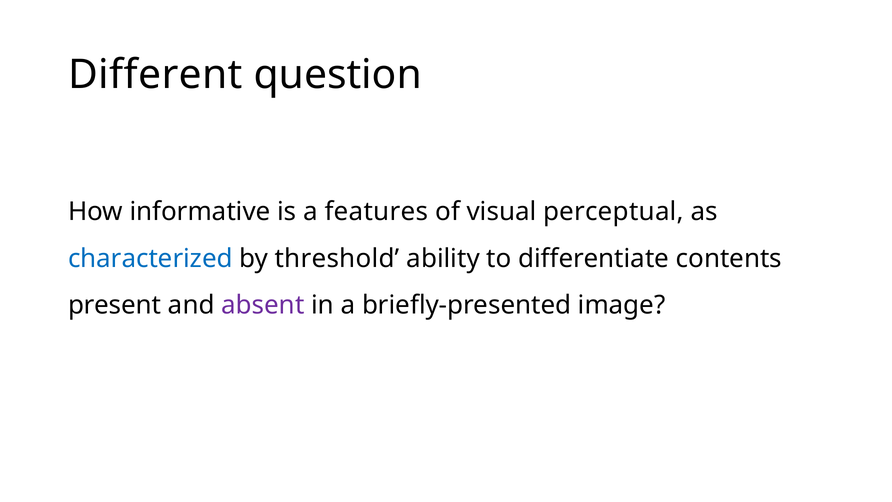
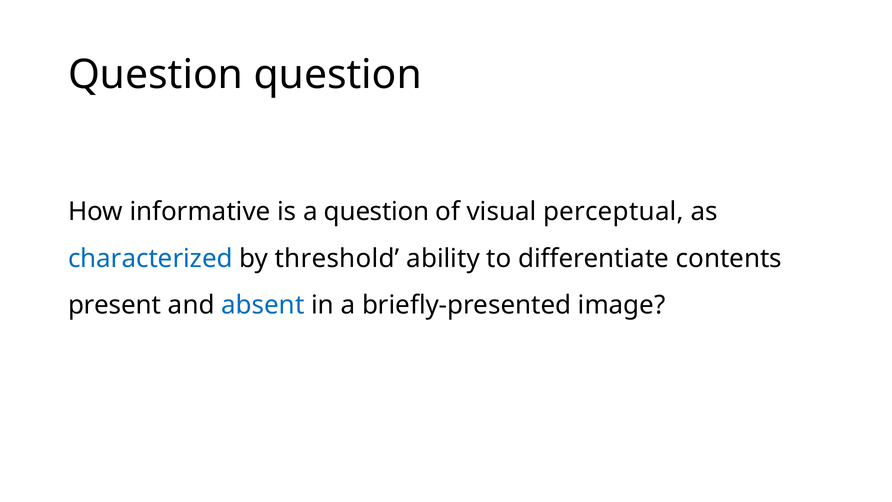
Different at (155, 75): Different -> Question
a features: features -> question
absent colour: purple -> blue
